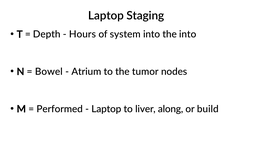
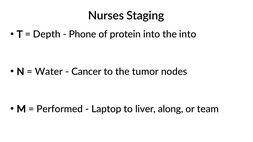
Laptop at (106, 16): Laptop -> Nurses
Hours: Hours -> Phone
system: system -> protein
Bowel: Bowel -> Water
Atrium: Atrium -> Cancer
build: build -> team
